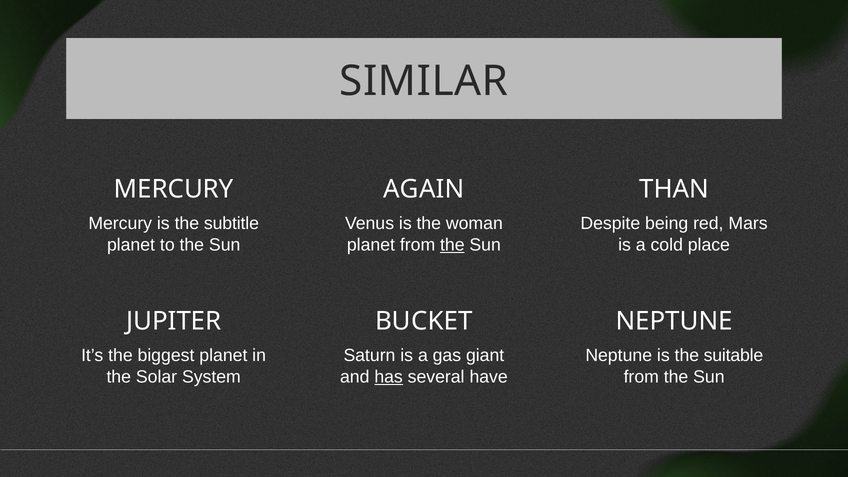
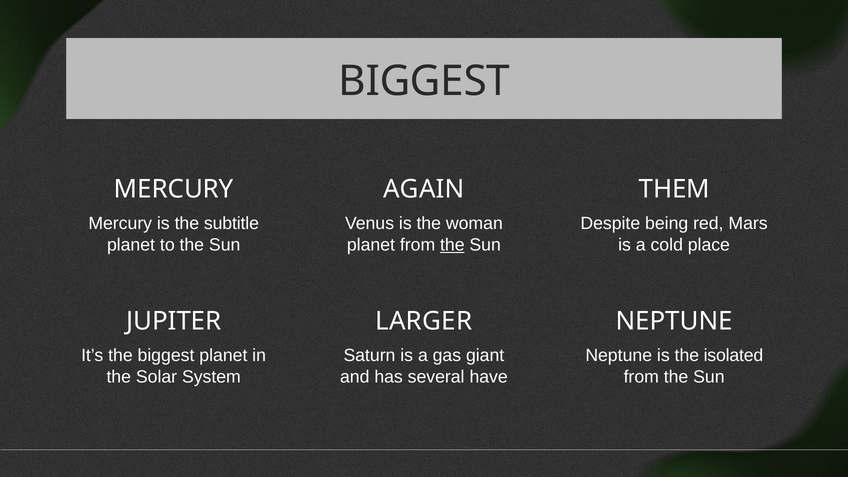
SIMILAR at (424, 81): SIMILAR -> BIGGEST
THAN: THAN -> THEM
BUCKET: BUCKET -> LARGER
suitable: suitable -> isolated
has underline: present -> none
